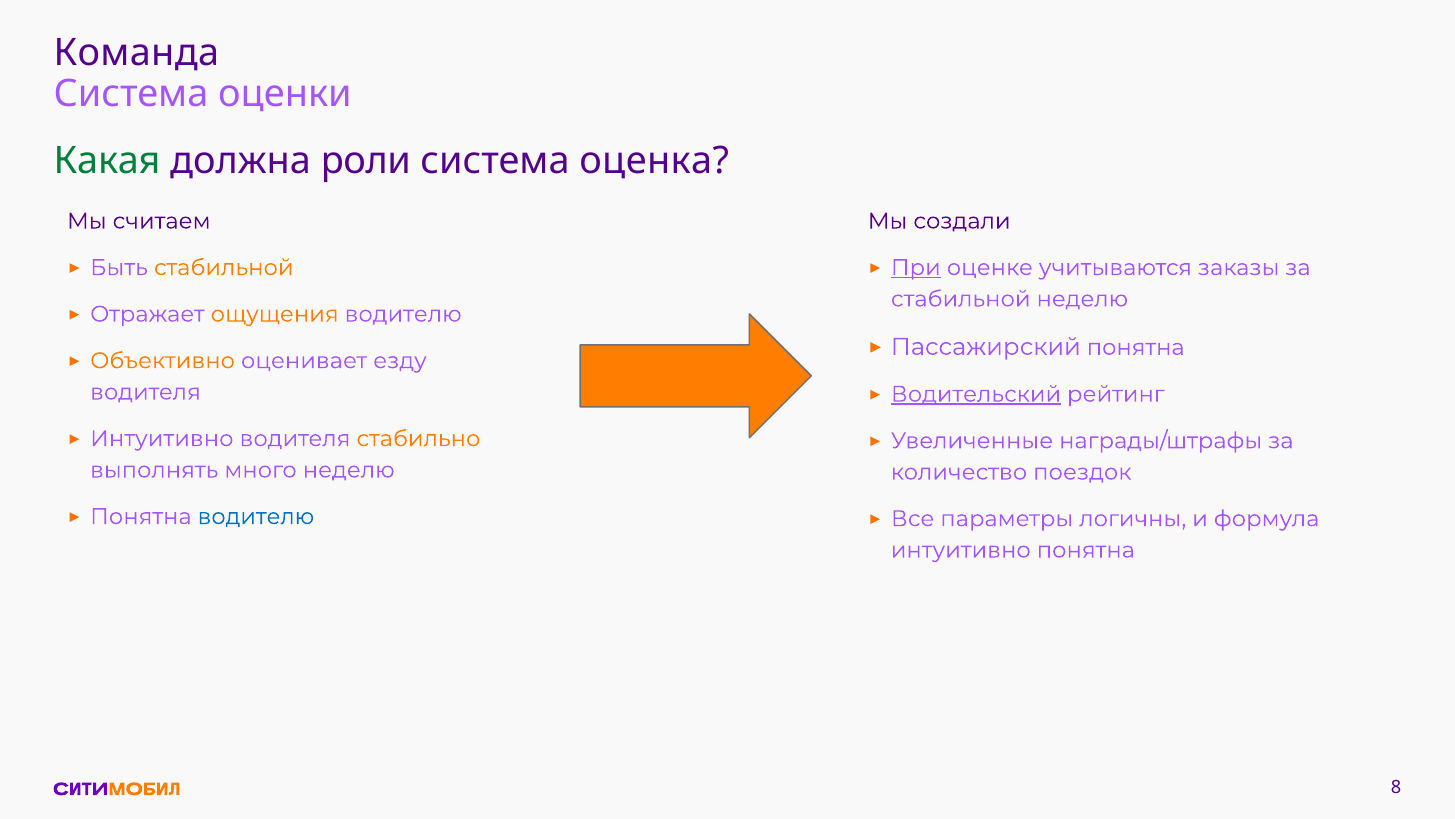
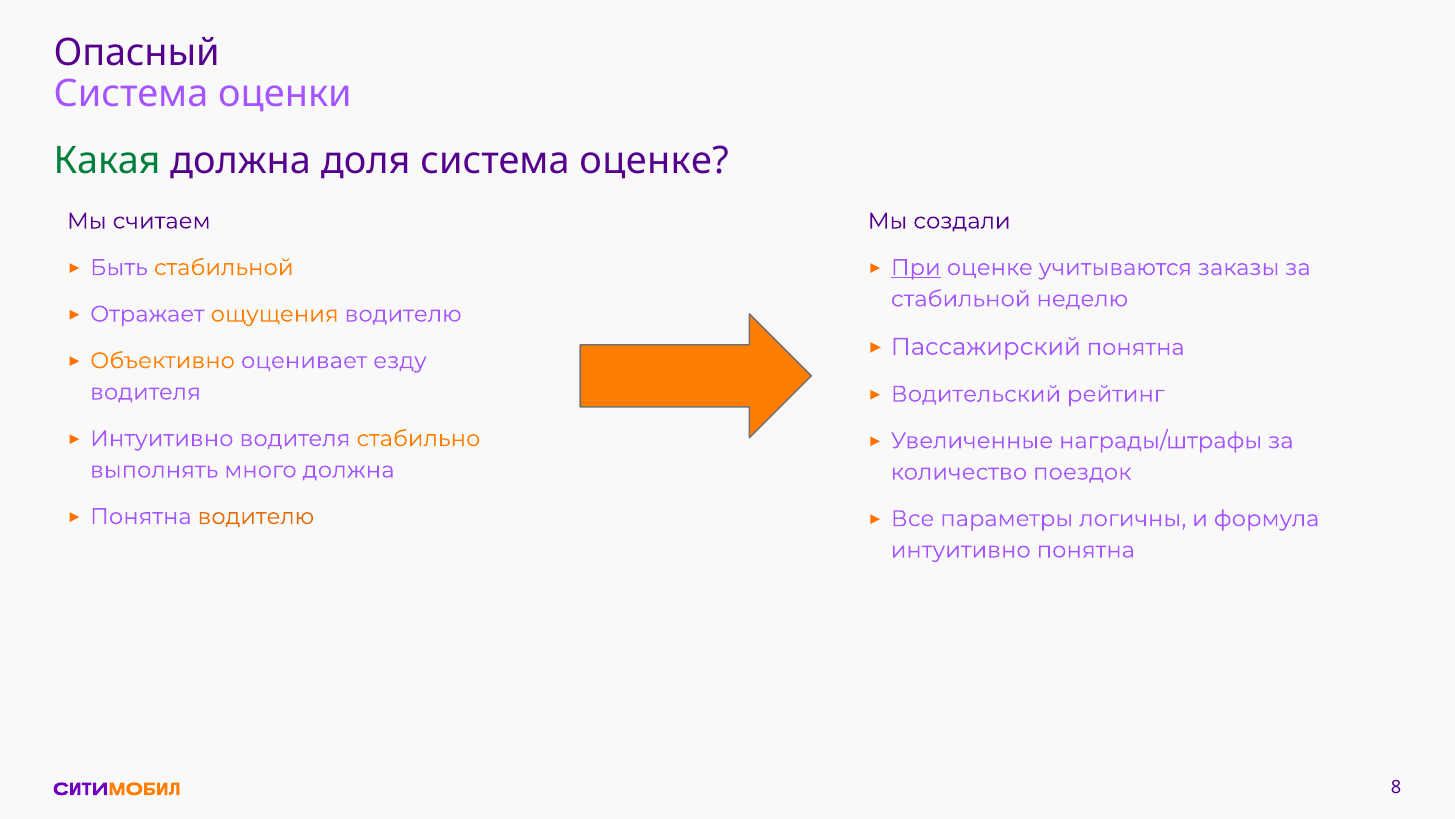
Команда: Команда -> Опасный
роли: роли -> доля
система оценка: оценка -> оценке
Водительский underline: present -> none
много неделю: неделю -> должна
водителю at (256, 516) colour: blue -> orange
